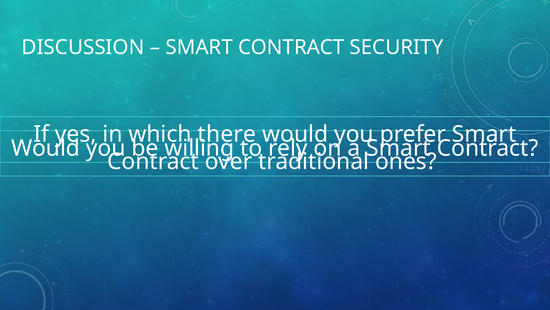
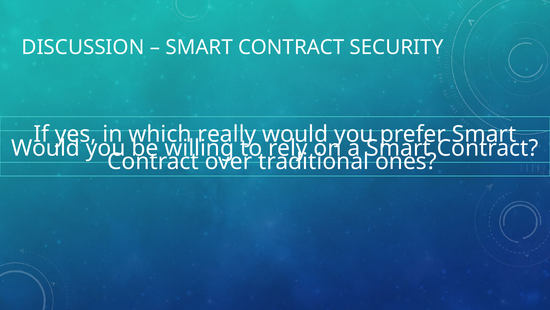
there: there -> really
